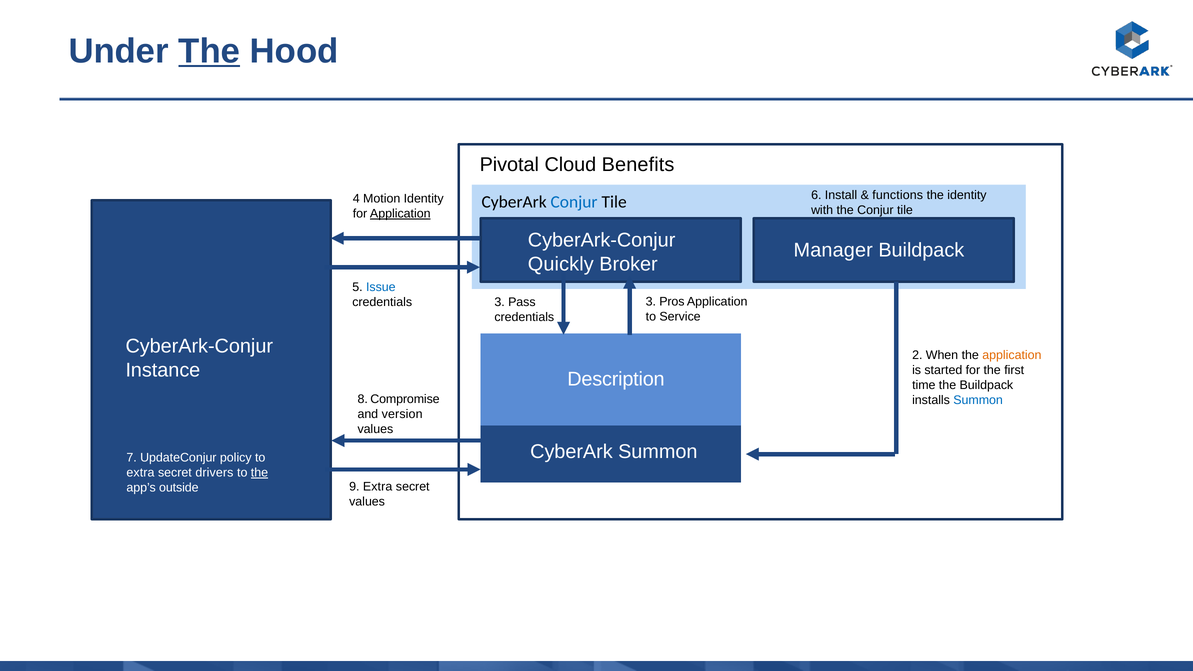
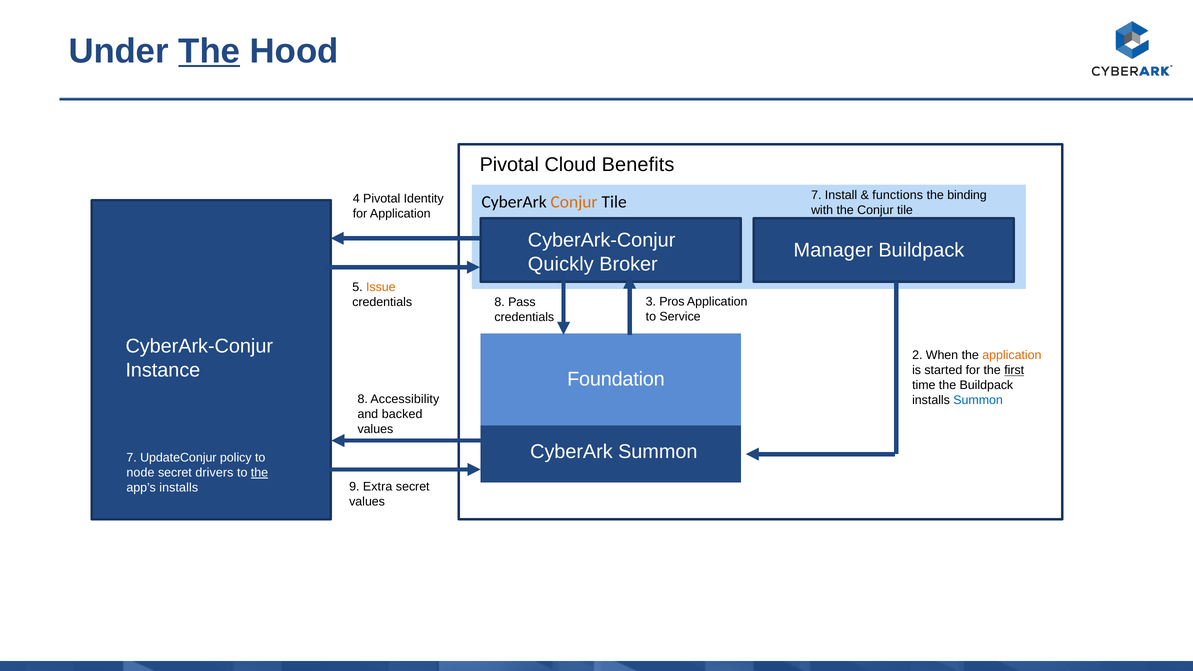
4 Motion: Motion -> Pivotal
Conjur at (574, 202) colour: blue -> orange
6 at (816, 195): 6 -> 7
the identity: identity -> binding
Application at (400, 214) underline: present -> none
Issue colour: blue -> orange
3 at (500, 302): 3 -> 8
Description: Description -> Foundation
first underline: none -> present
Compromise: Compromise -> Accessibility
version: version -> backed
extra at (140, 473): extra -> node
app’s outside: outside -> installs
